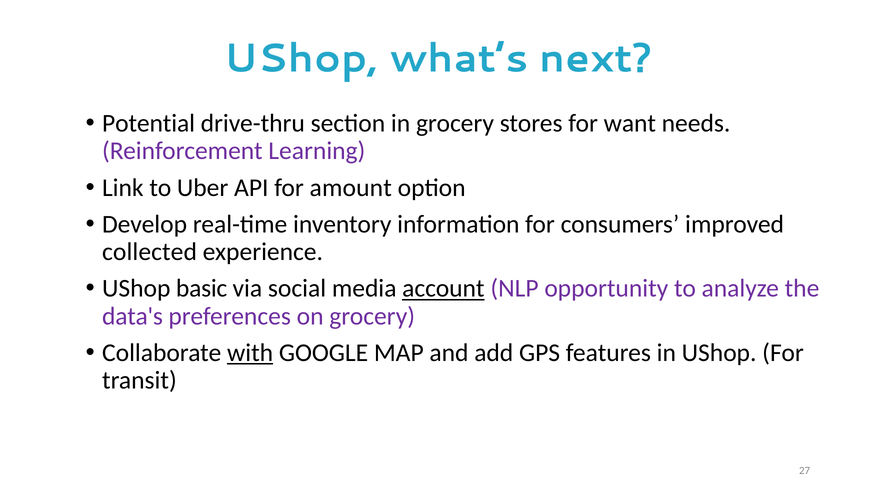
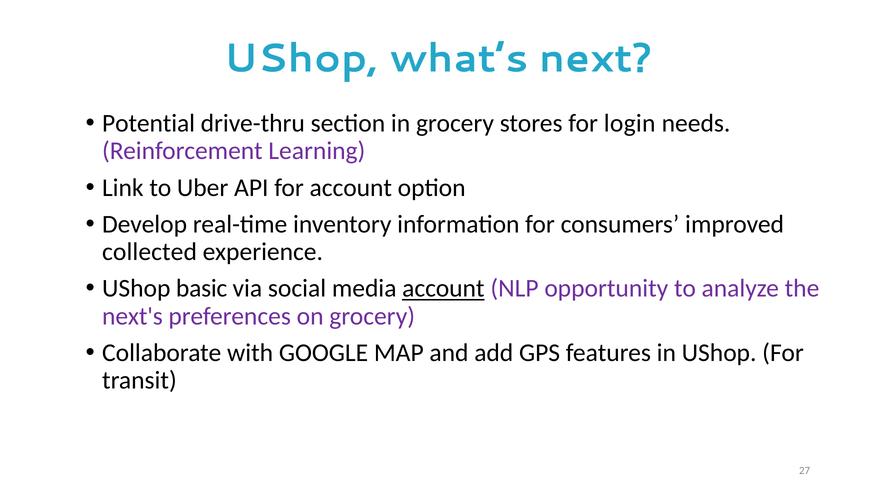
want: want -> login
for amount: amount -> account
data's: data's -> next's
with underline: present -> none
